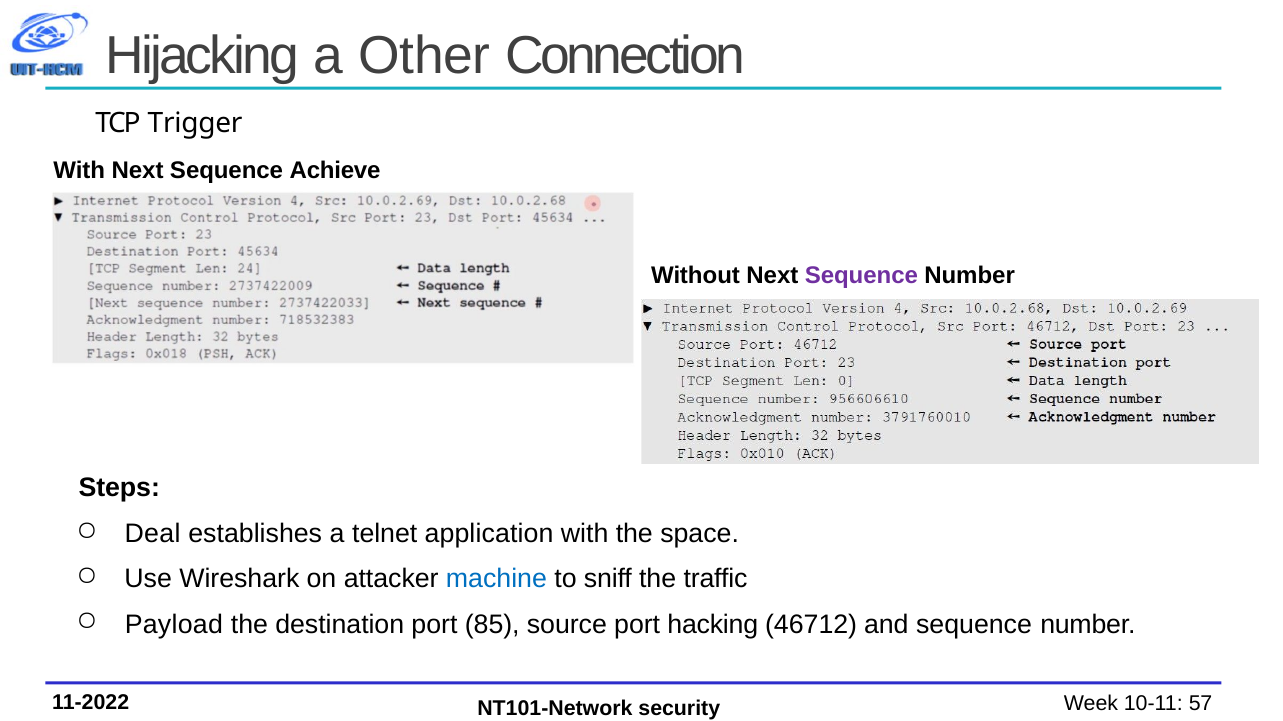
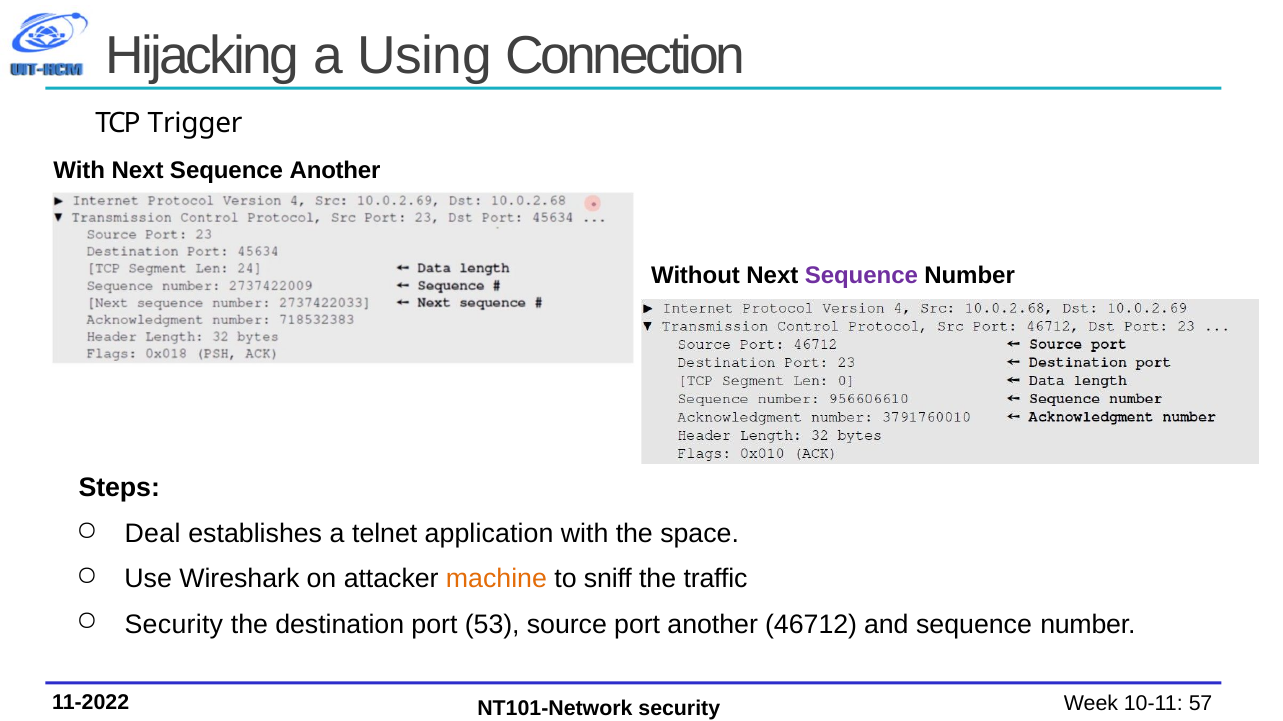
Other: Other -> Using
Sequence Achieve: Achieve -> Another
machine colour: blue -> orange
Payload at (174, 625): Payload -> Security
85: 85 -> 53
port hacking: hacking -> another
